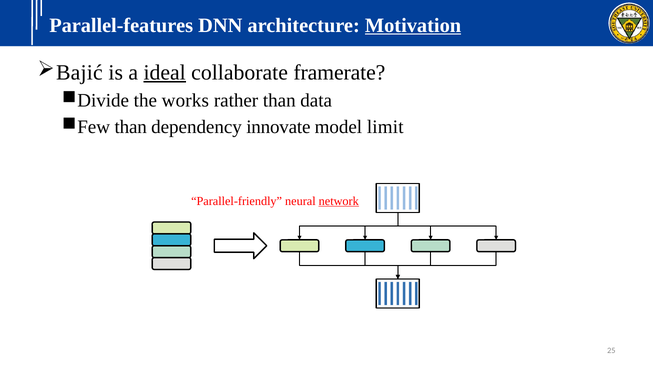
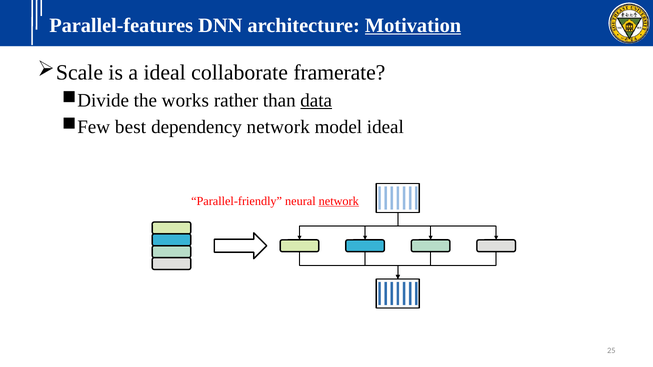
Bajić: Bajić -> Scale
ideal at (165, 72) underline: present -> none
data underline: none -> present
than at (131, 127): than -> best
dependency innovate: innovate -> network
model limit: limit -> ideal
